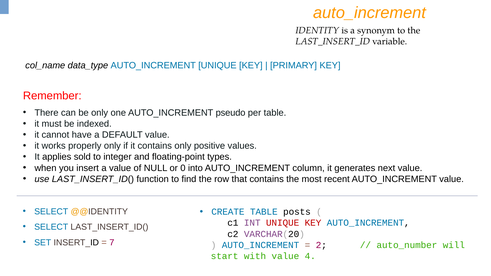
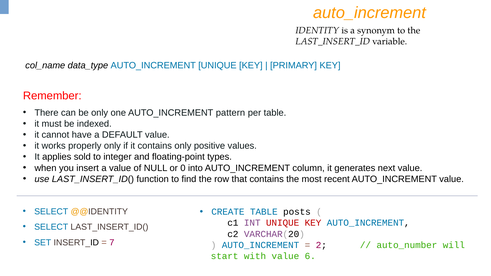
pseudo: pseudo -> pattern
4: 4 -> 6
